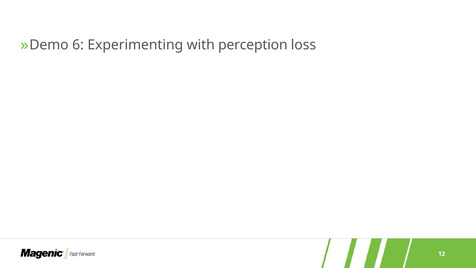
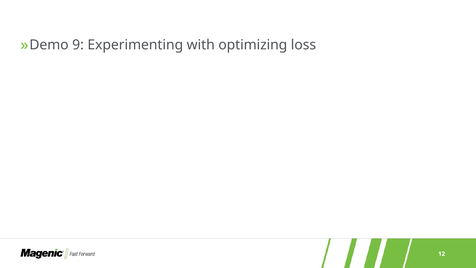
6: 6 -> 9
perception: perception -> optimizing
